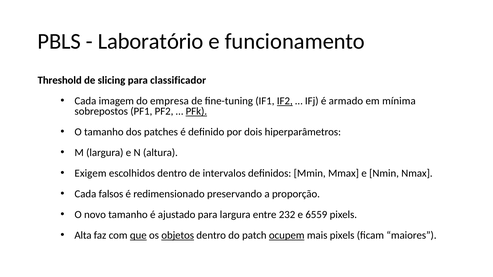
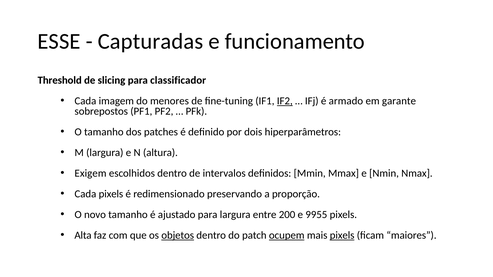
PBLS: PBLS -> ESSE
Laboratório: Laboratório -> Capturadas
empresa: empresa -> menores
mínima: mínima -> garante
PFk underline: present -> none
Cada falsos: falsos -> pixels
232: 232 -> 200
6559: 6559 -> 9955
que underline: present -> none
pixels at (342, 236) underline: none -> present
